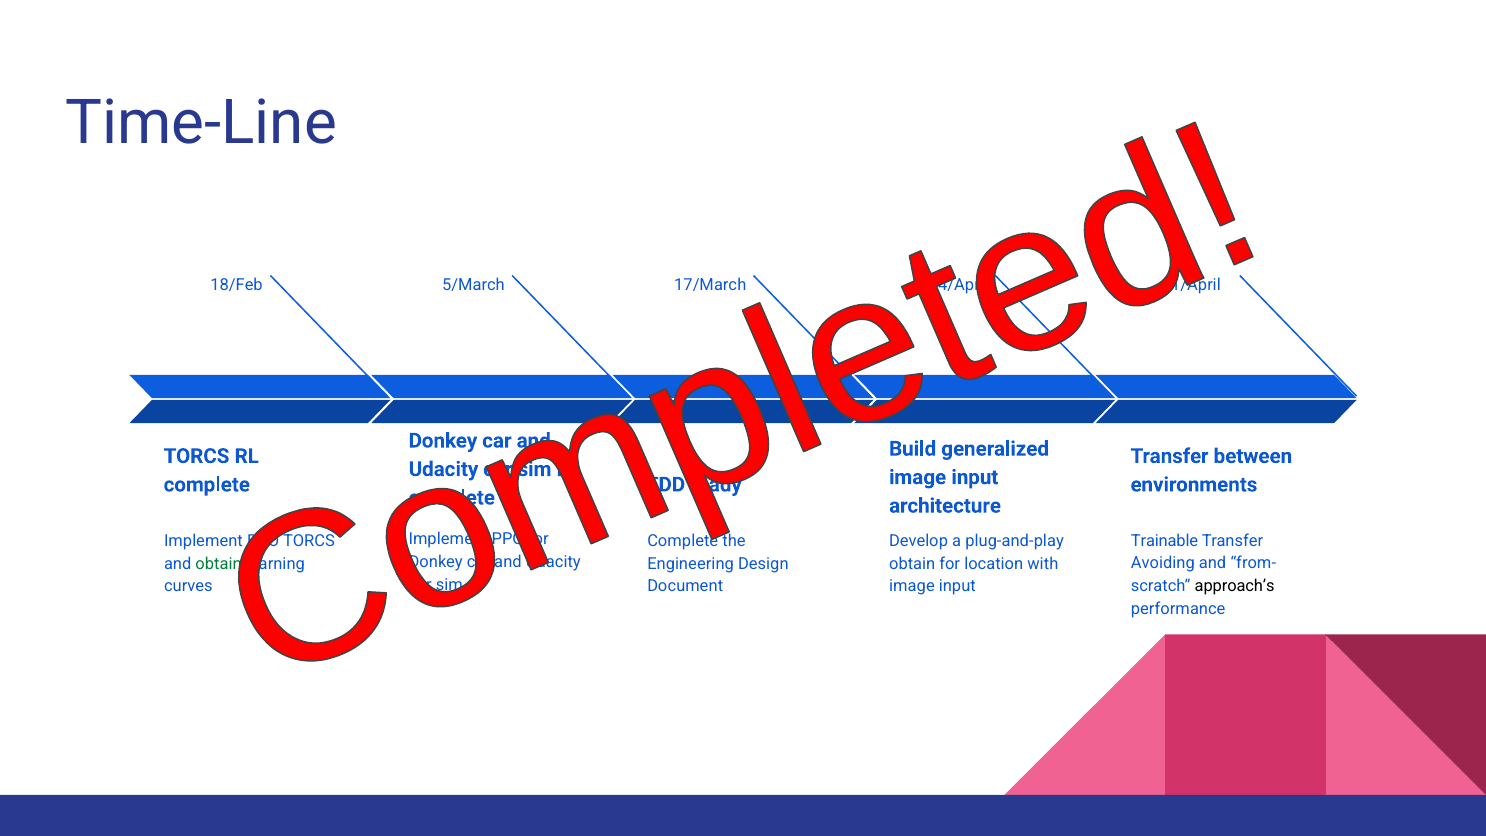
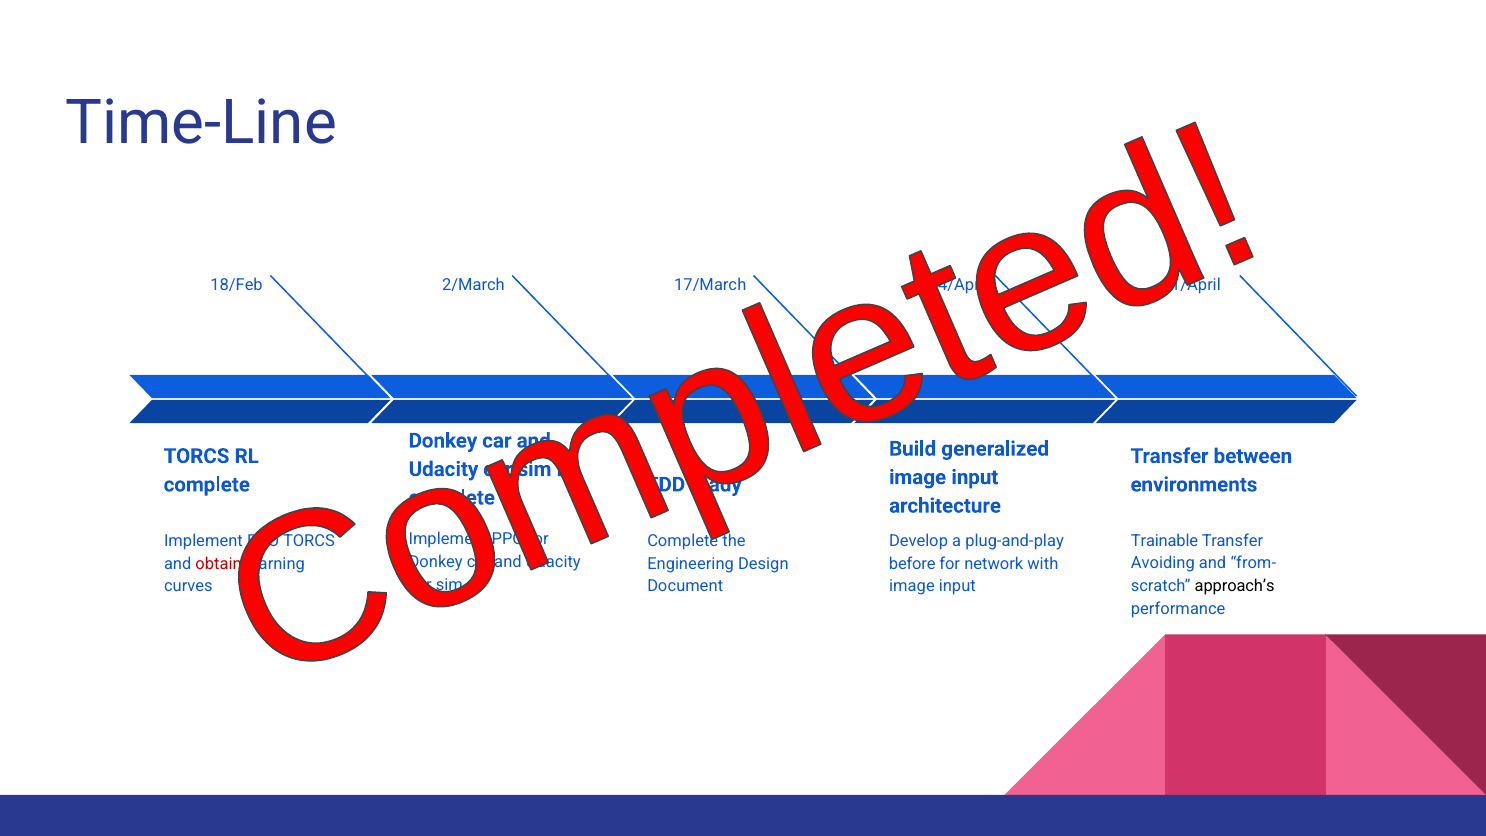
5/March: 5/March -> 2/March
obtain at (219, 564) colour: green -> red
obtain at (912, 564): obtain -> before
location: location -> network
